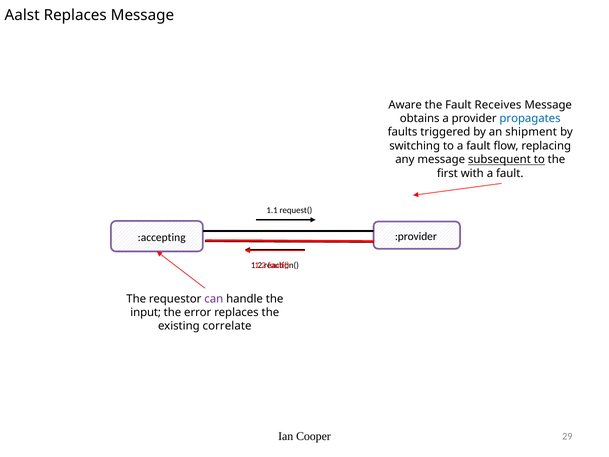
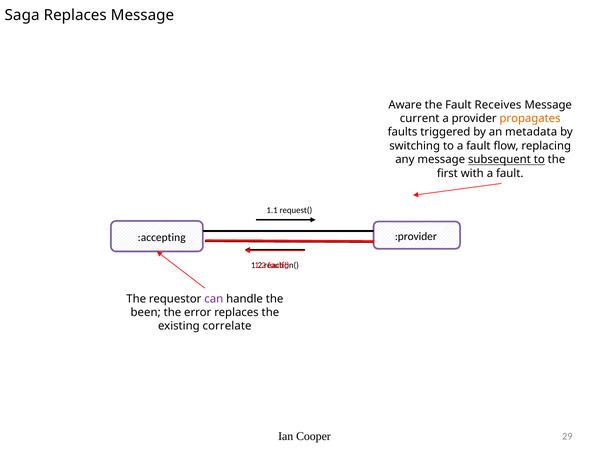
Aalst: Aalst -> Saga
obtains: obtains -> current
propagates colour: blue -> orange
shipment: shipment -> metadata
input: input -> been
